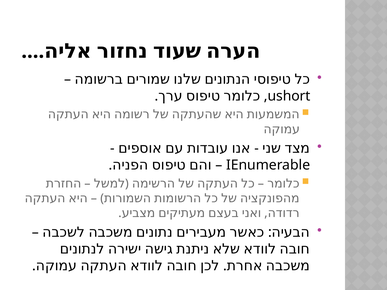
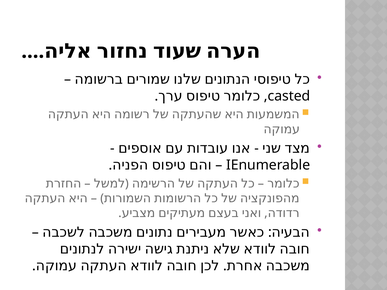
ushort: ushort -> casted
